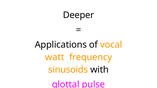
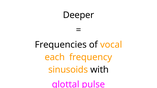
Applications: Applications -> Frequencies
watt: watt -> each
